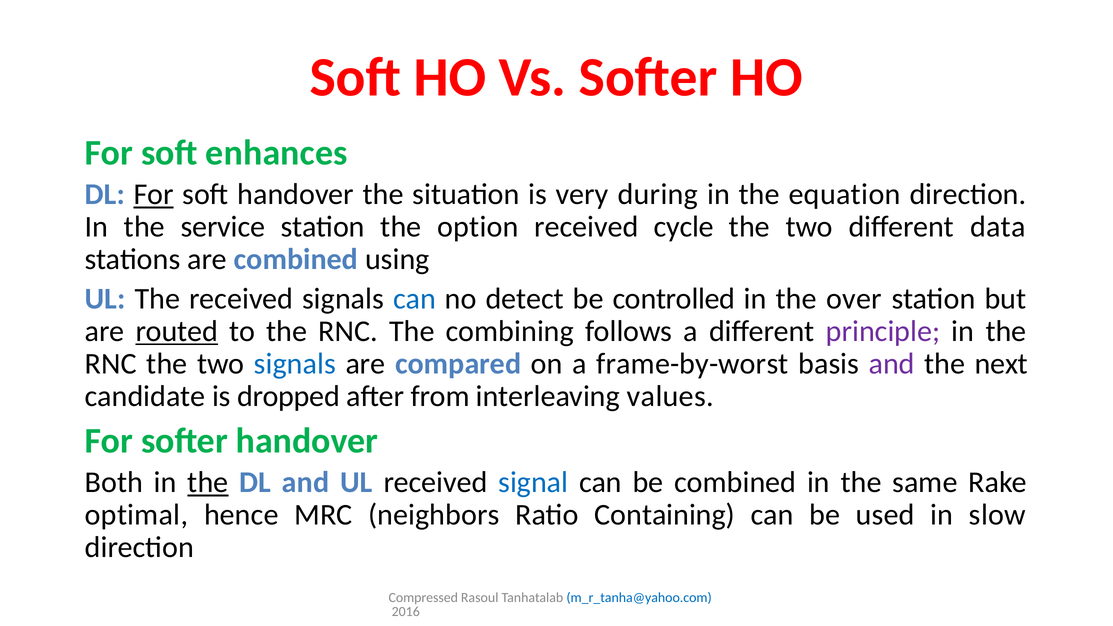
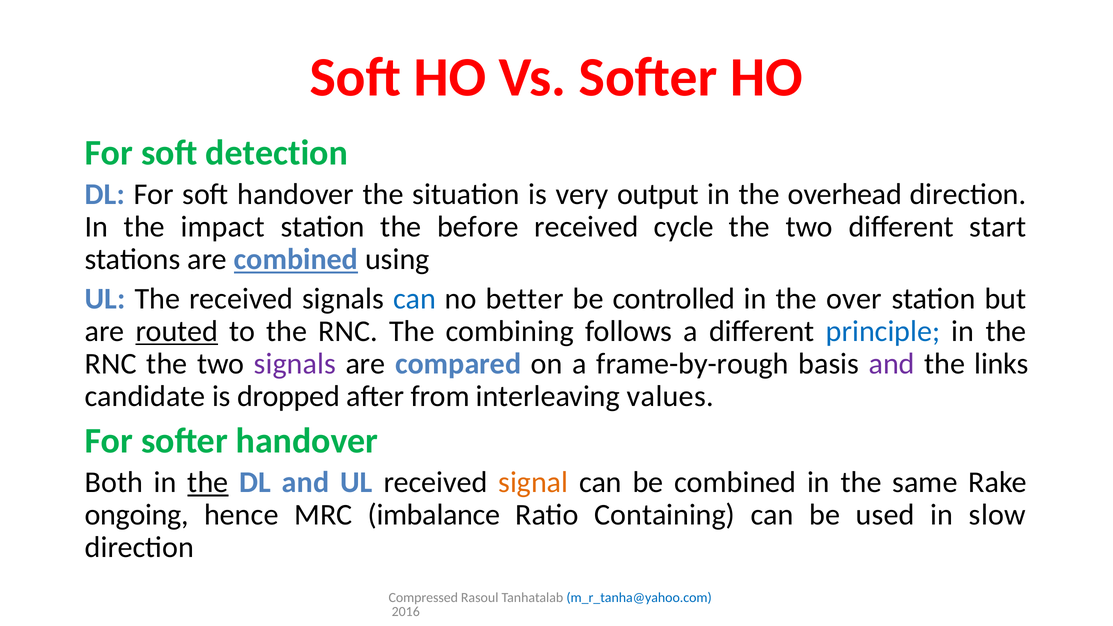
enhances: enhances -> detection
For at (154, 194) underline: present -> none
during: during -> output
equation: equation -> overhead
service: service -> impact
option: option -> before
data: data -> start
combined at (296, 260) underline: none -> present
detect: detect -> better
principle colour: purple -> blue
signals at (295, 364) colour: blue -> purple
frame-by-worst: frame-by-worst -> frame-by-rough
next: next -> links
signal colour: blue -> orange
optimal: optimal -> ongoing
neighbors: neighbors -> imbalance
